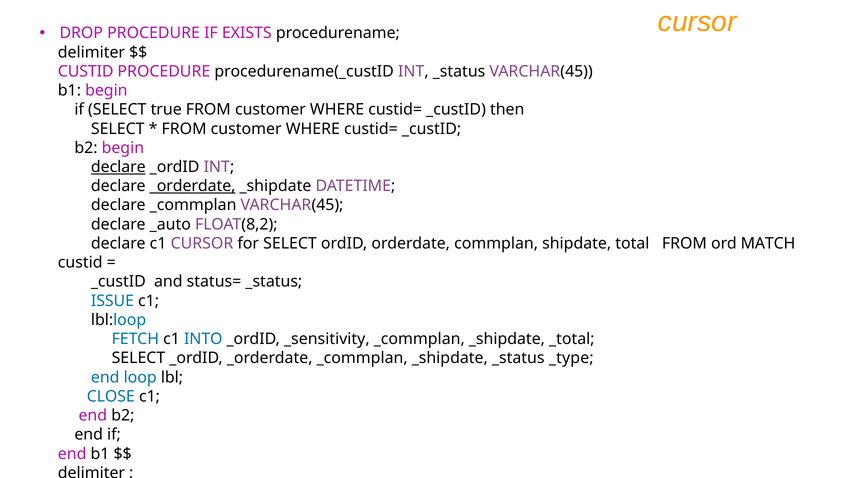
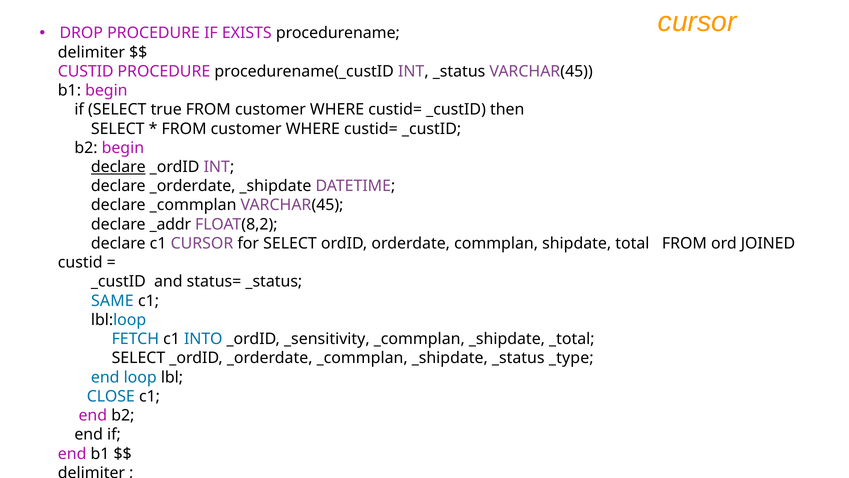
_orderdate at (193, 186) underline: present -> none
_auto: _auto -> _addr
MATCH: MATCH -> JOINED
ISSUE: ISSUE -> SAME
